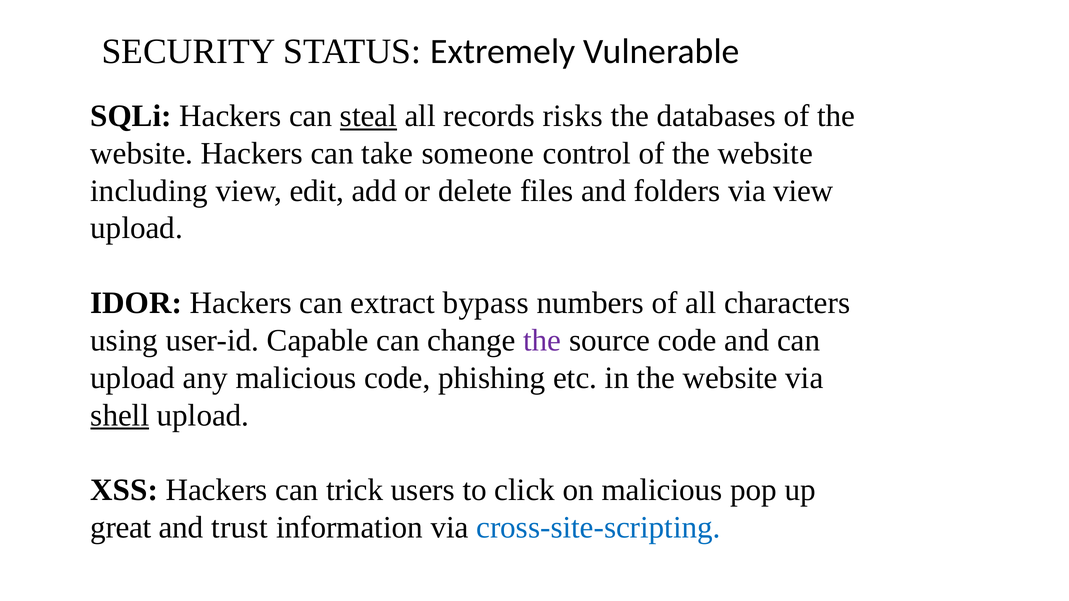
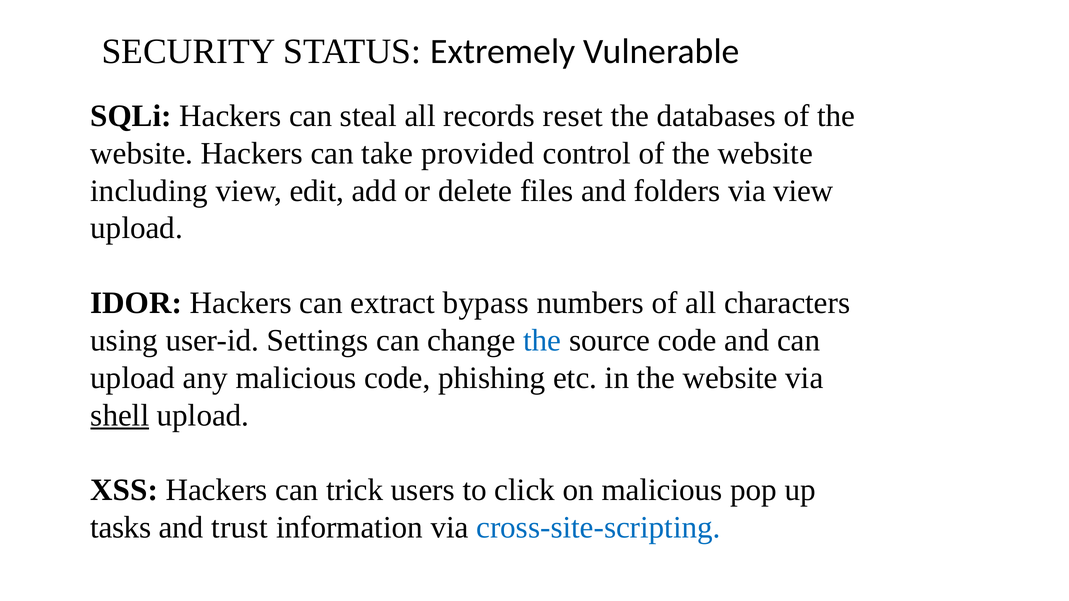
steal underline: present -> none
risks: risks -> reset
someone: someone -> provided
Capable: Capable -> Settings
the at (542, 341) colour: purple -> blue
great: great -> tasks
